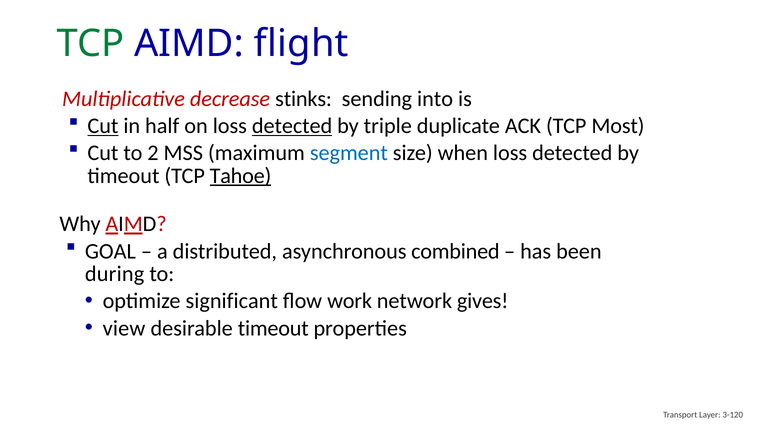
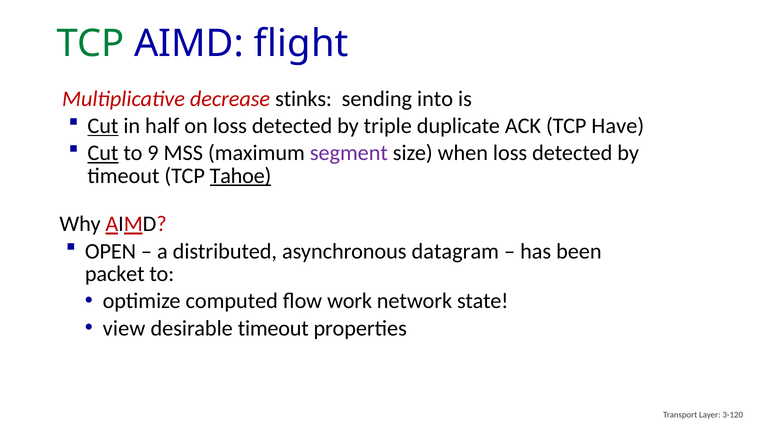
detected at (292, 126) underline: present -> none
Most: Most -> Have
Cut at (103, 153) underline: none -> present
2: 2 -> 9
segment colour: blue -> purple
GOAL: GOAL -> OPEN
combined: combined -> datagram
during: during -> packet
significant: significant -> computed
gives: gives -> state
